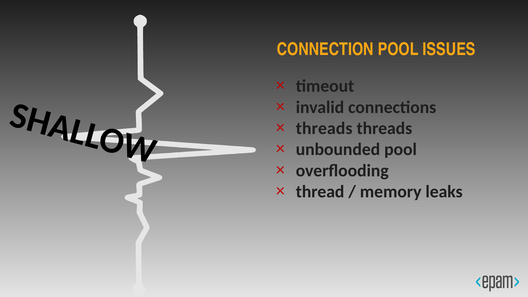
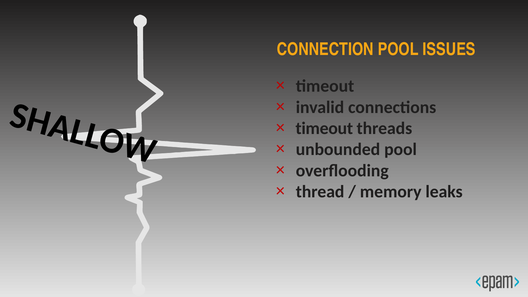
threads at (324, 128): threads -> timeout
